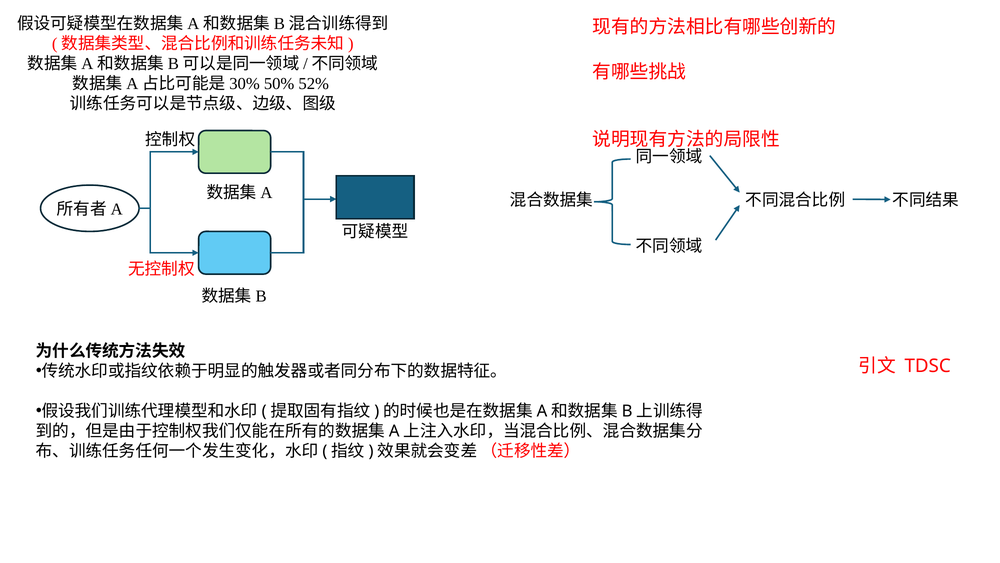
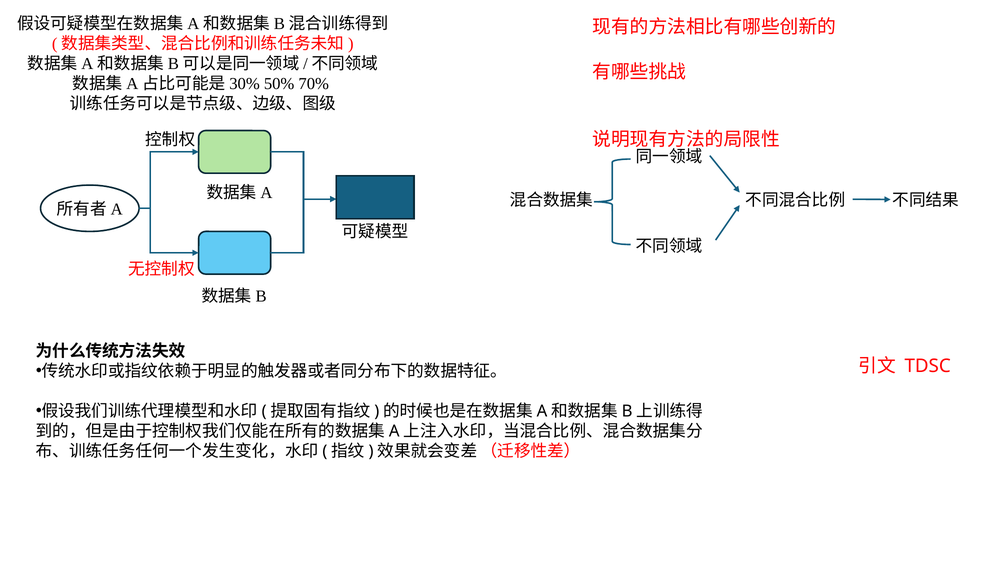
52%: 52% -> 70%
